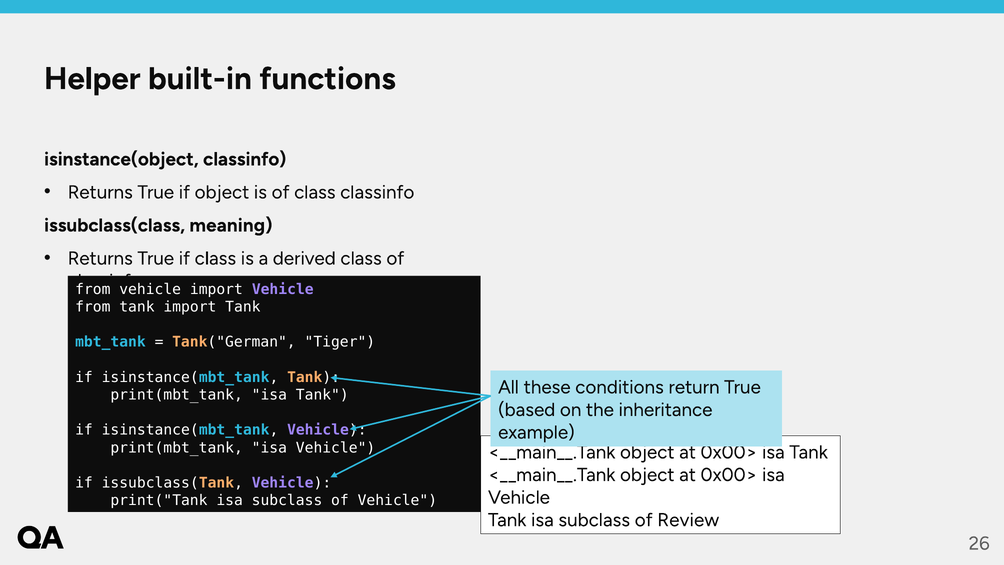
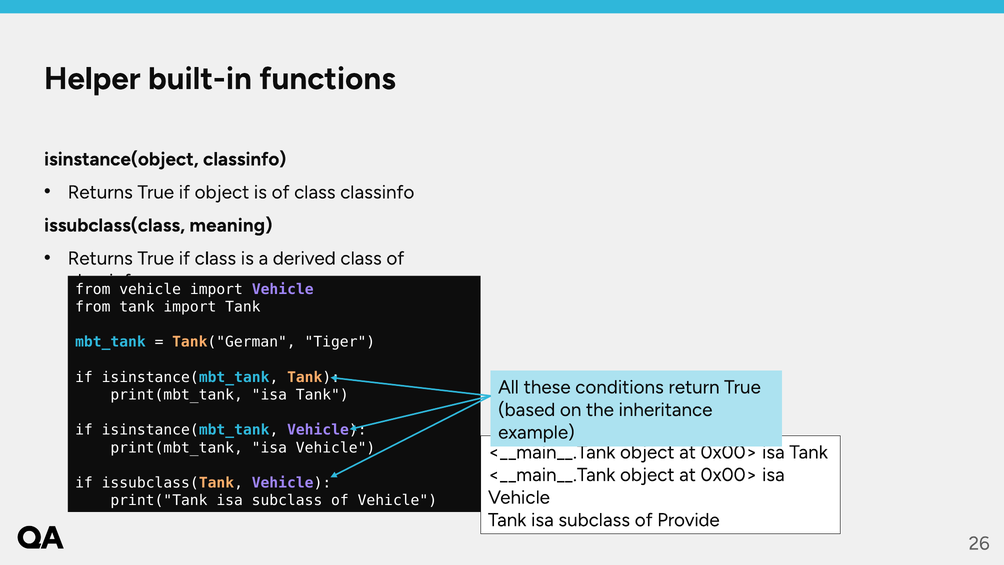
Review: Review -> Provide
